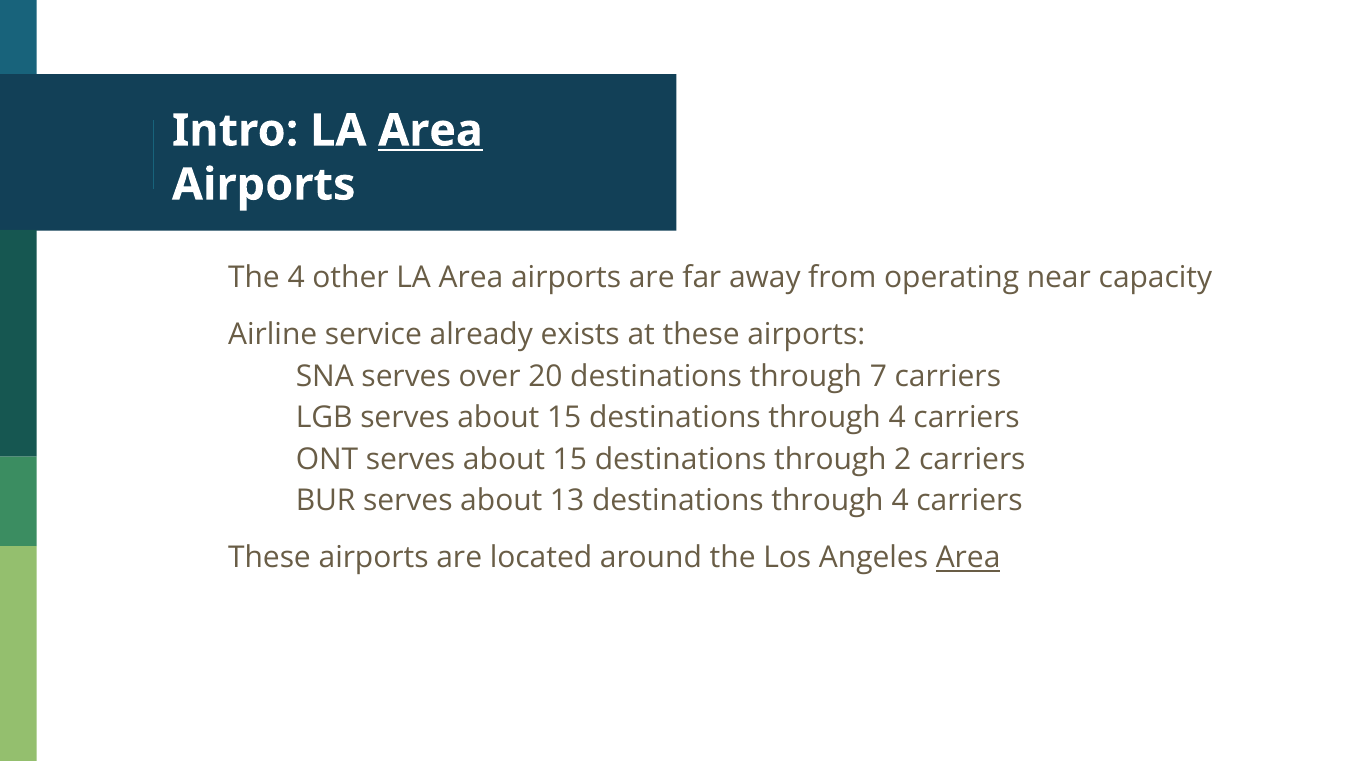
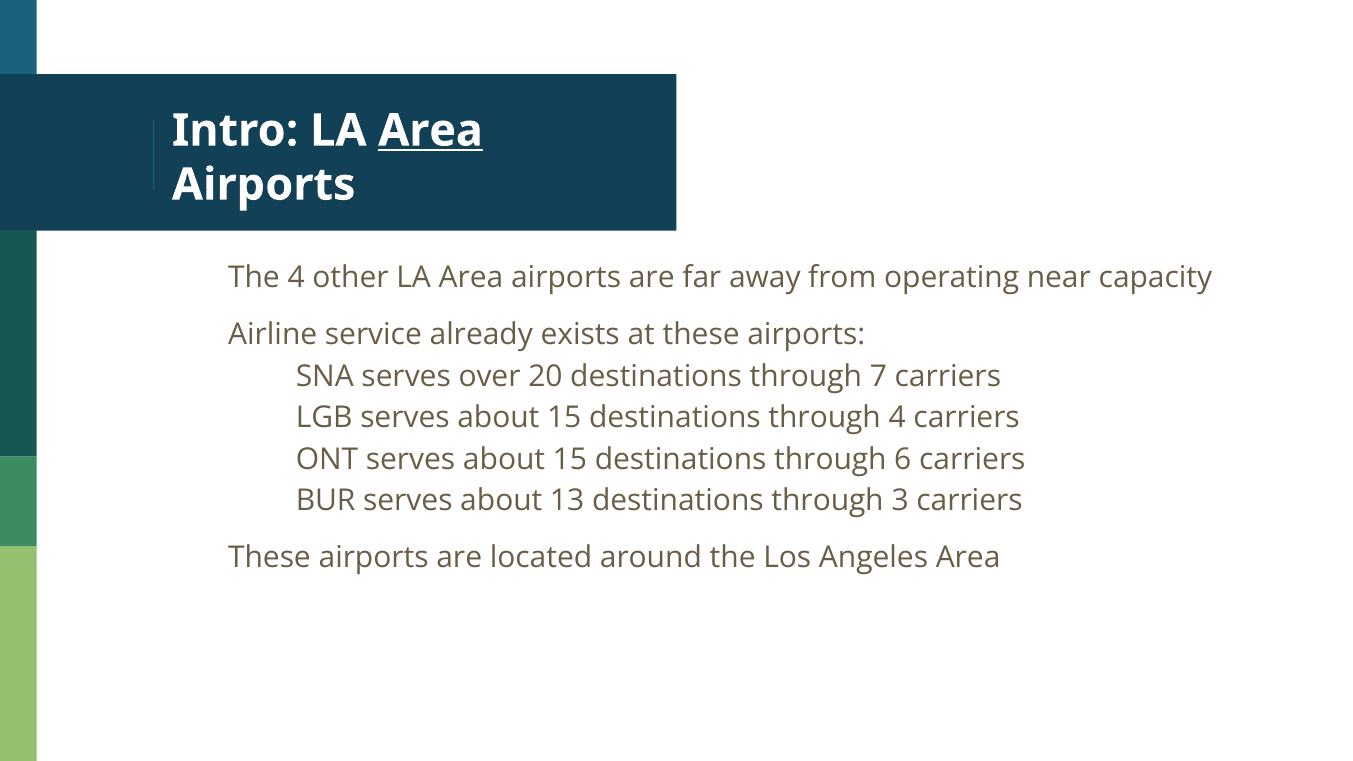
2: 2 -> 6
13 destinations through 4: 4 -> 3
Area at (968, 558) underline: present -> none
